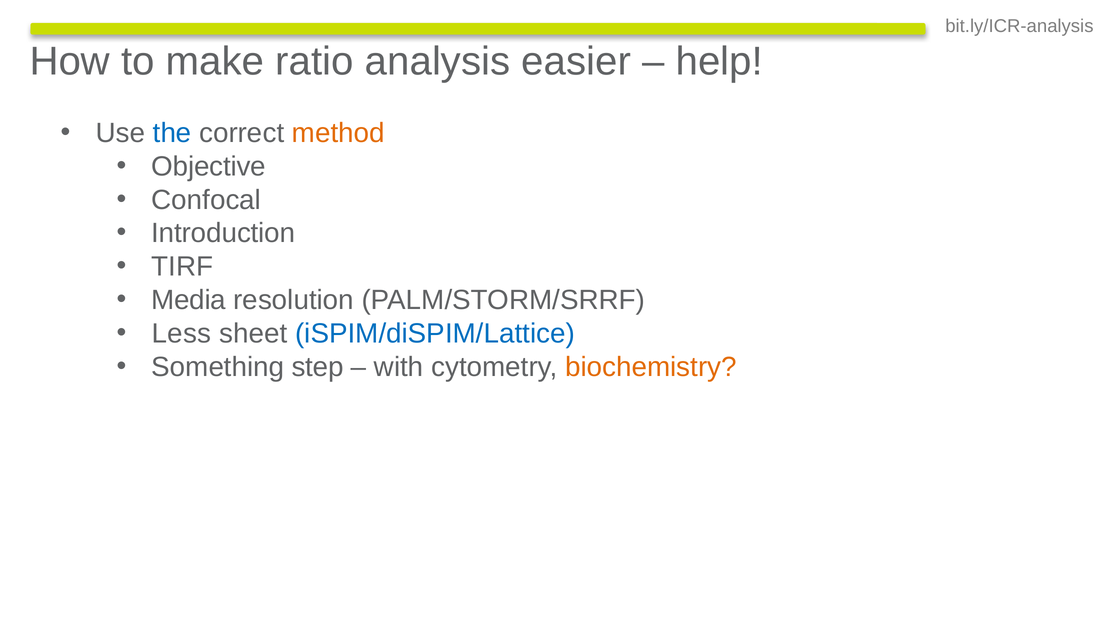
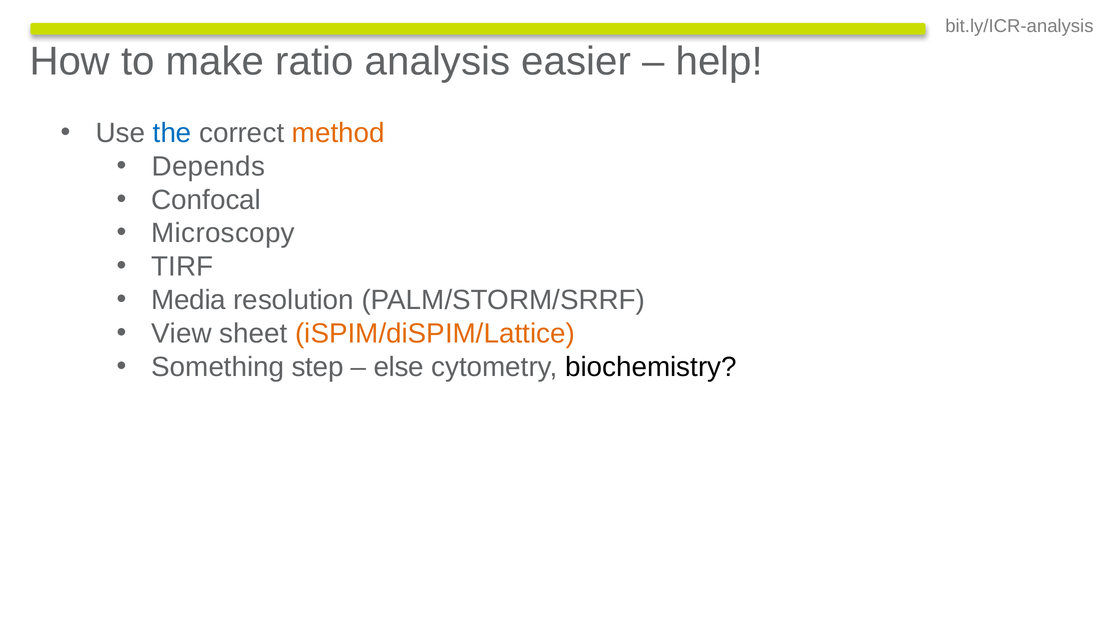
Objective: Objective -> Depends
Introduction: Introduction -> Microscopy
Less: Less -> View
iSPIM/diSPIM/Lattice colour: blue -> orange
with: with -> else
biochemistry colour: orange -> black
